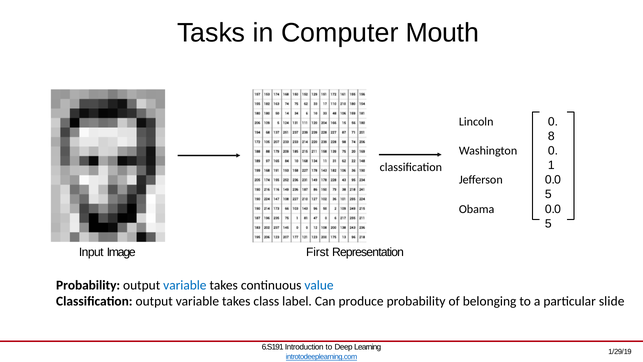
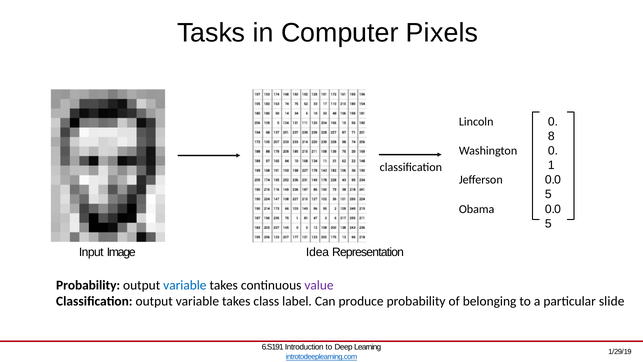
Mouth: Mouth -> Pixels
First: First -> Idea
value colour: blue -> purple
